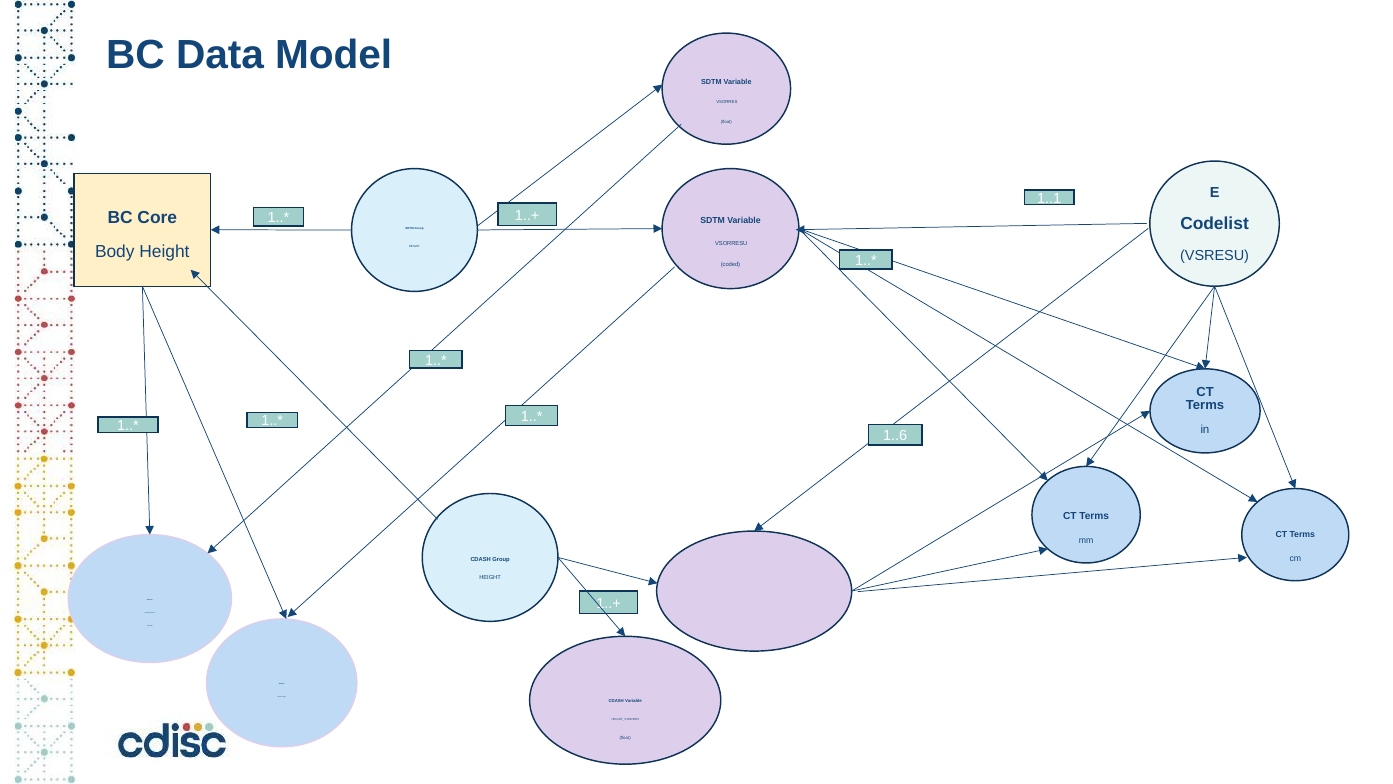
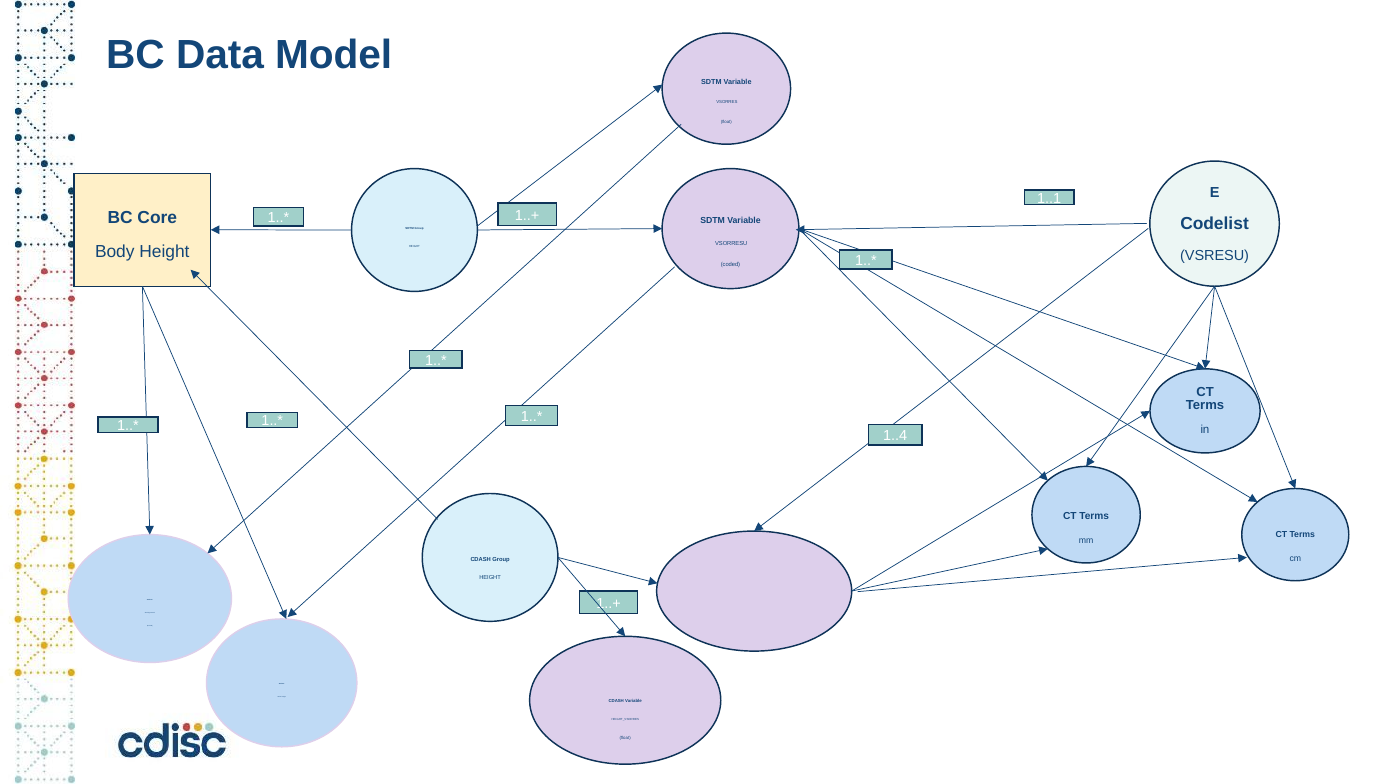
1..6: 1..6 -> 1..4
